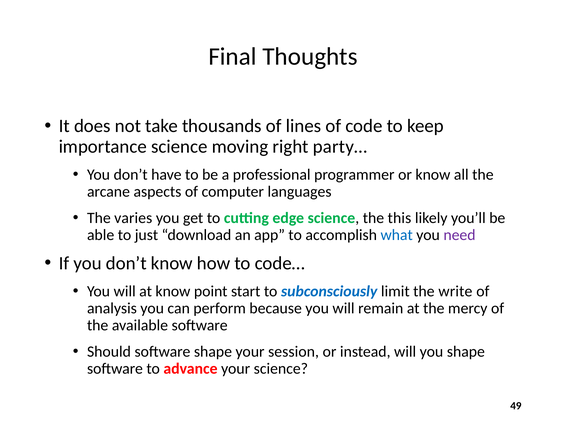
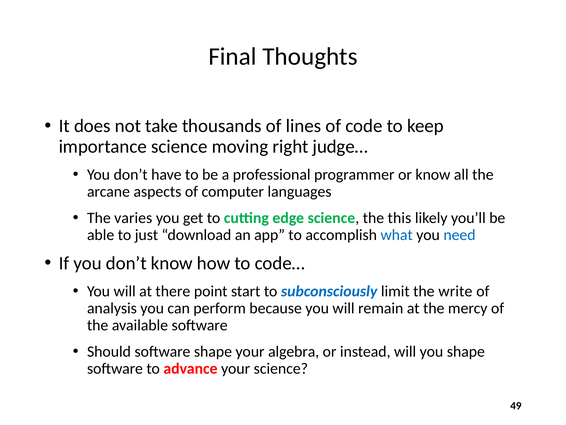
party…: party… -> judge…
need colour: purple -> blue
at know: know -> there
session: session -> algebra
